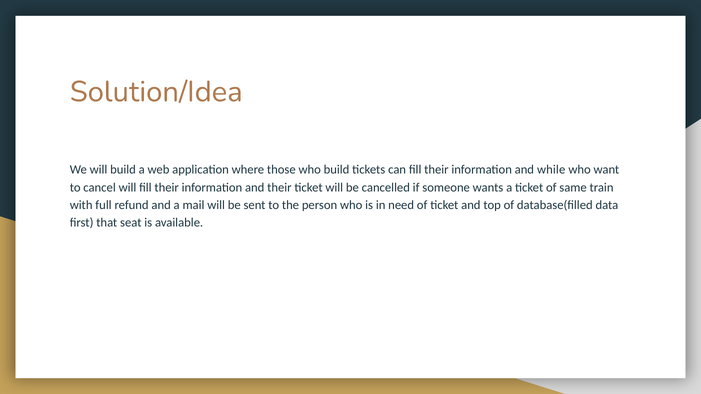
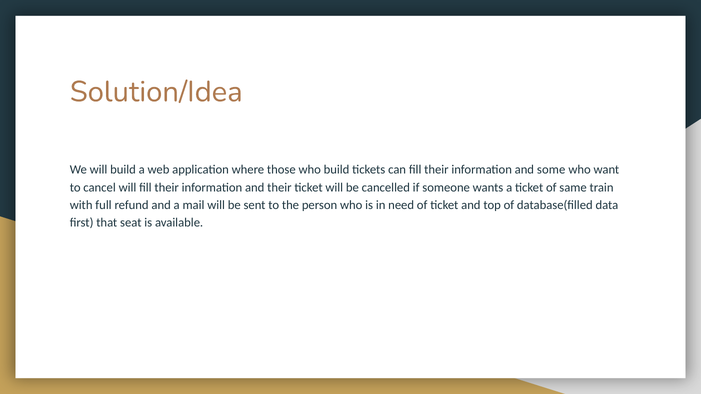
while: while -> some
